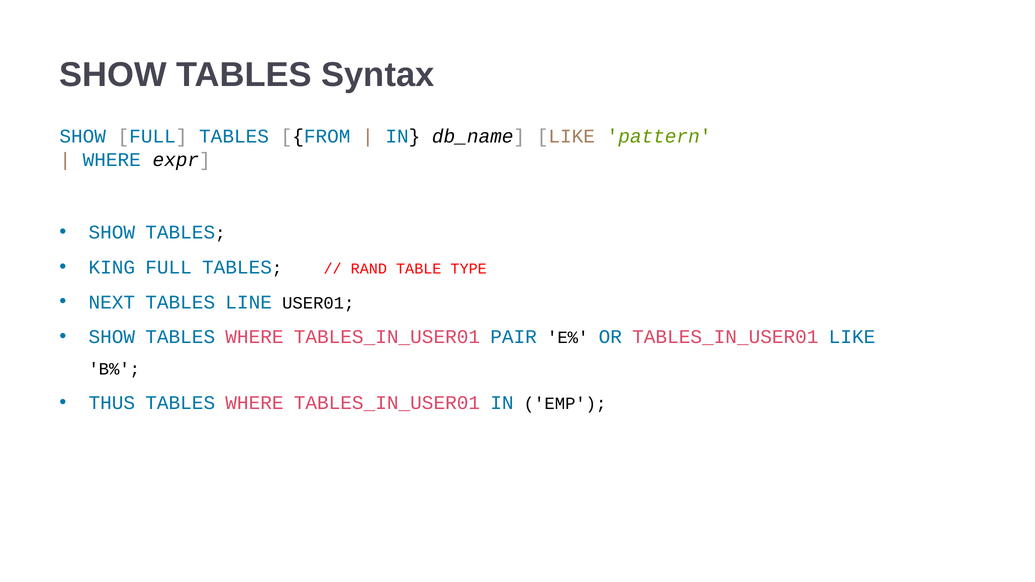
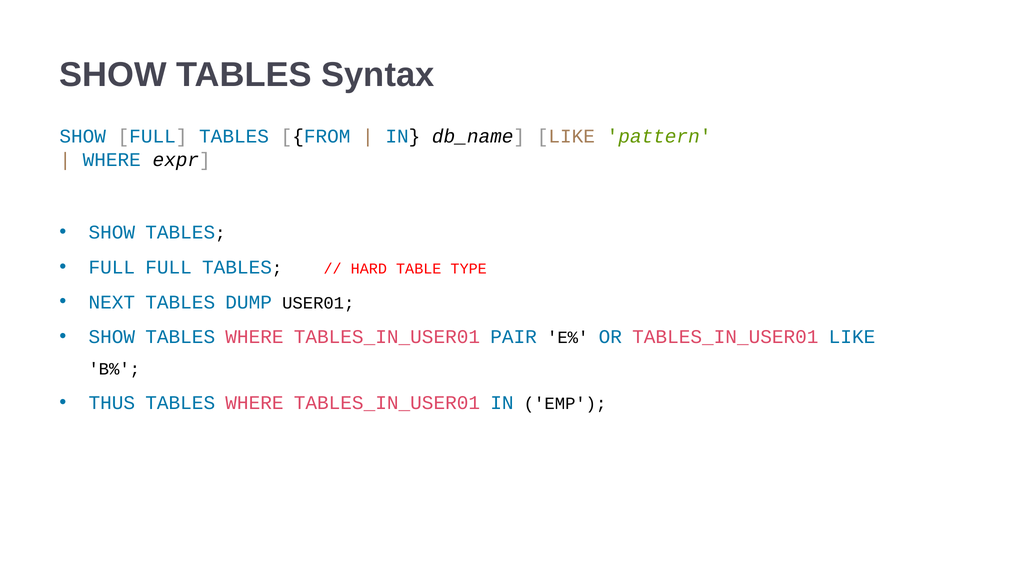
KING at (112, 267): KING -> FULL
RAND: RAND -> HARD
LINE: LINE -> DUMP
